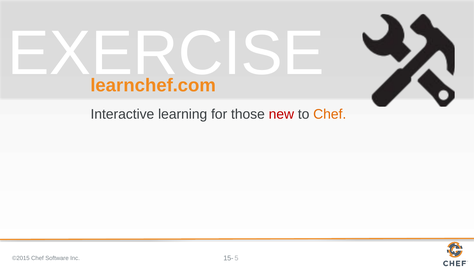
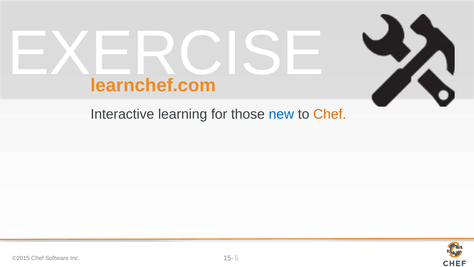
new colour: red -> blue
